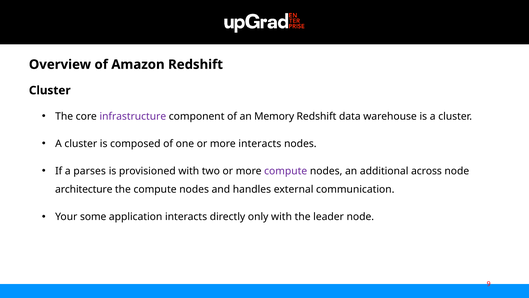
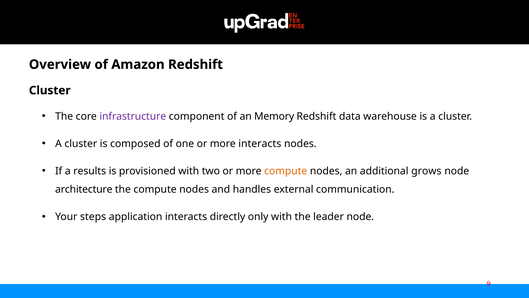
parses: parses -> results
compute at (286, 171) colour: purple -> orange
across: across -> grows
some: some -> steps
